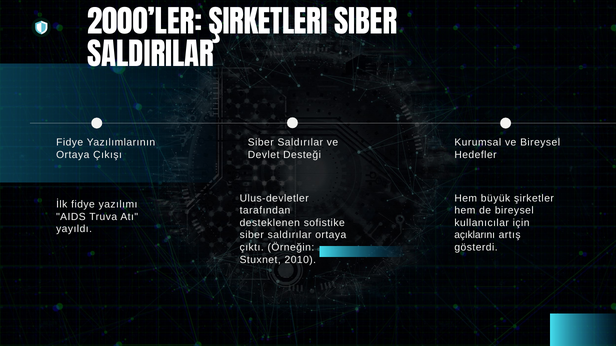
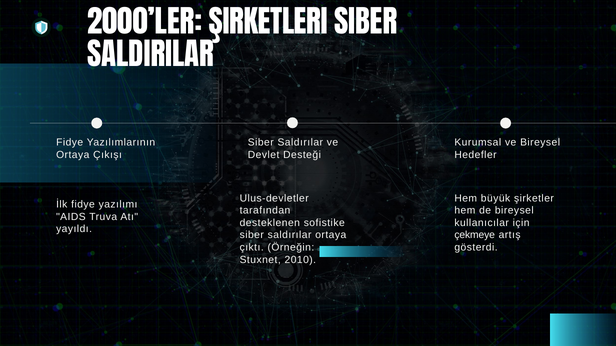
açıklarını: açıklarını -> çekmeye
